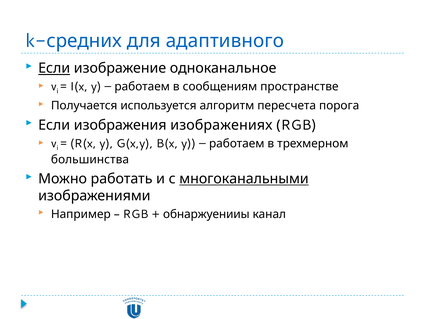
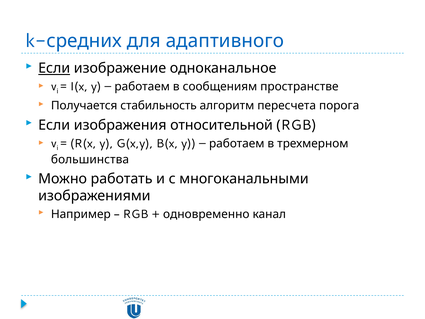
используется: используется -> стабильность
изображениях: изображениях -> относительной
многоканальными underline: present -> none
обнаржуенииы: обнаржуенииы -> одновременно
